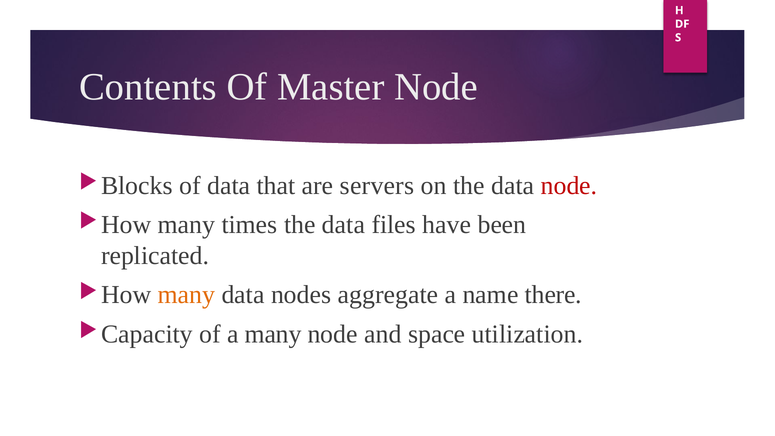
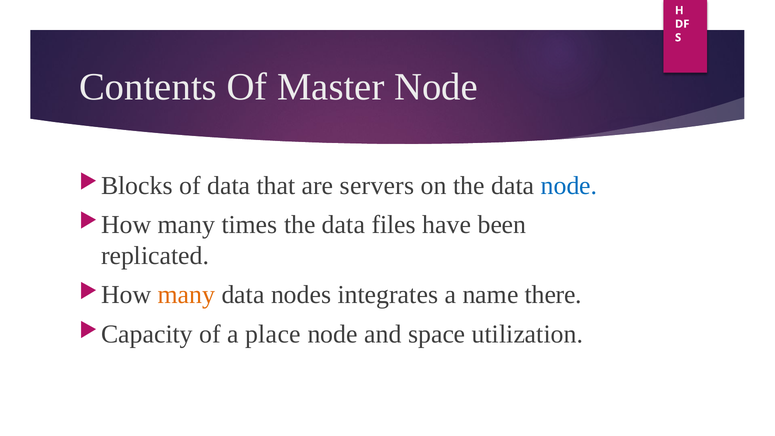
node at (569, 186) colour: red -> blue
aggregate: aggregate -> integrates
a many: many -> place
